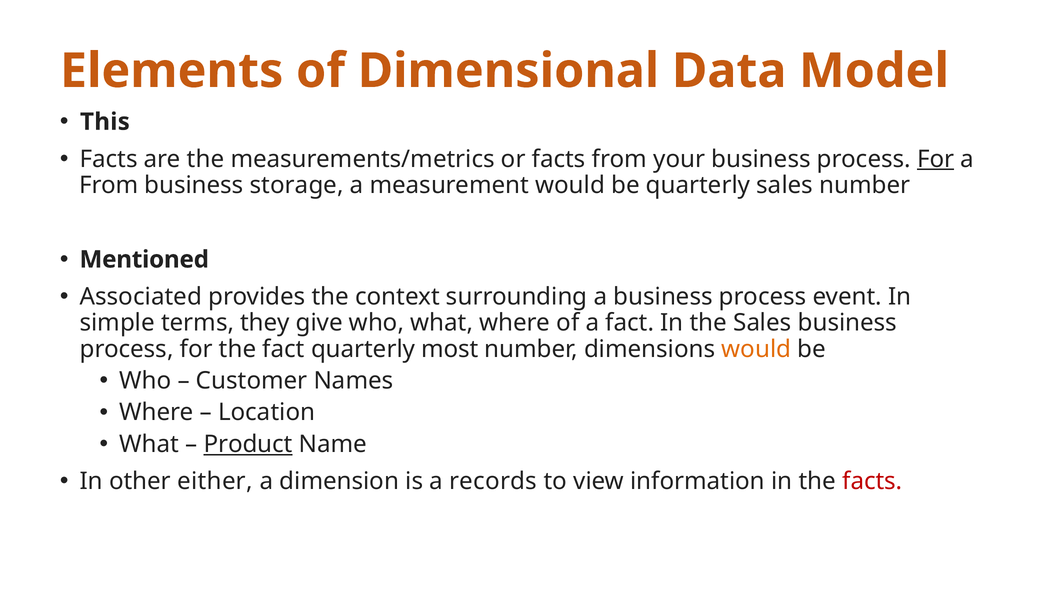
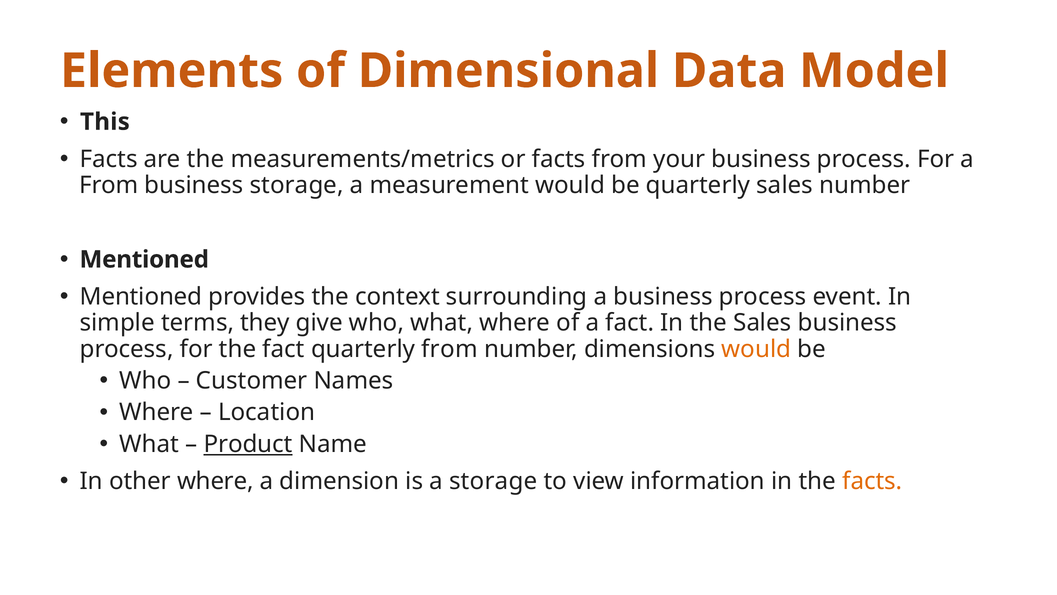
For at (936, 159) underline: present -> none
Associated at (141, 297): Associated -> Mentioned
quarterly most: most -> from
other either: either -> where
a records: records -> storage
facts at (872, 481) colour: red -> orange
